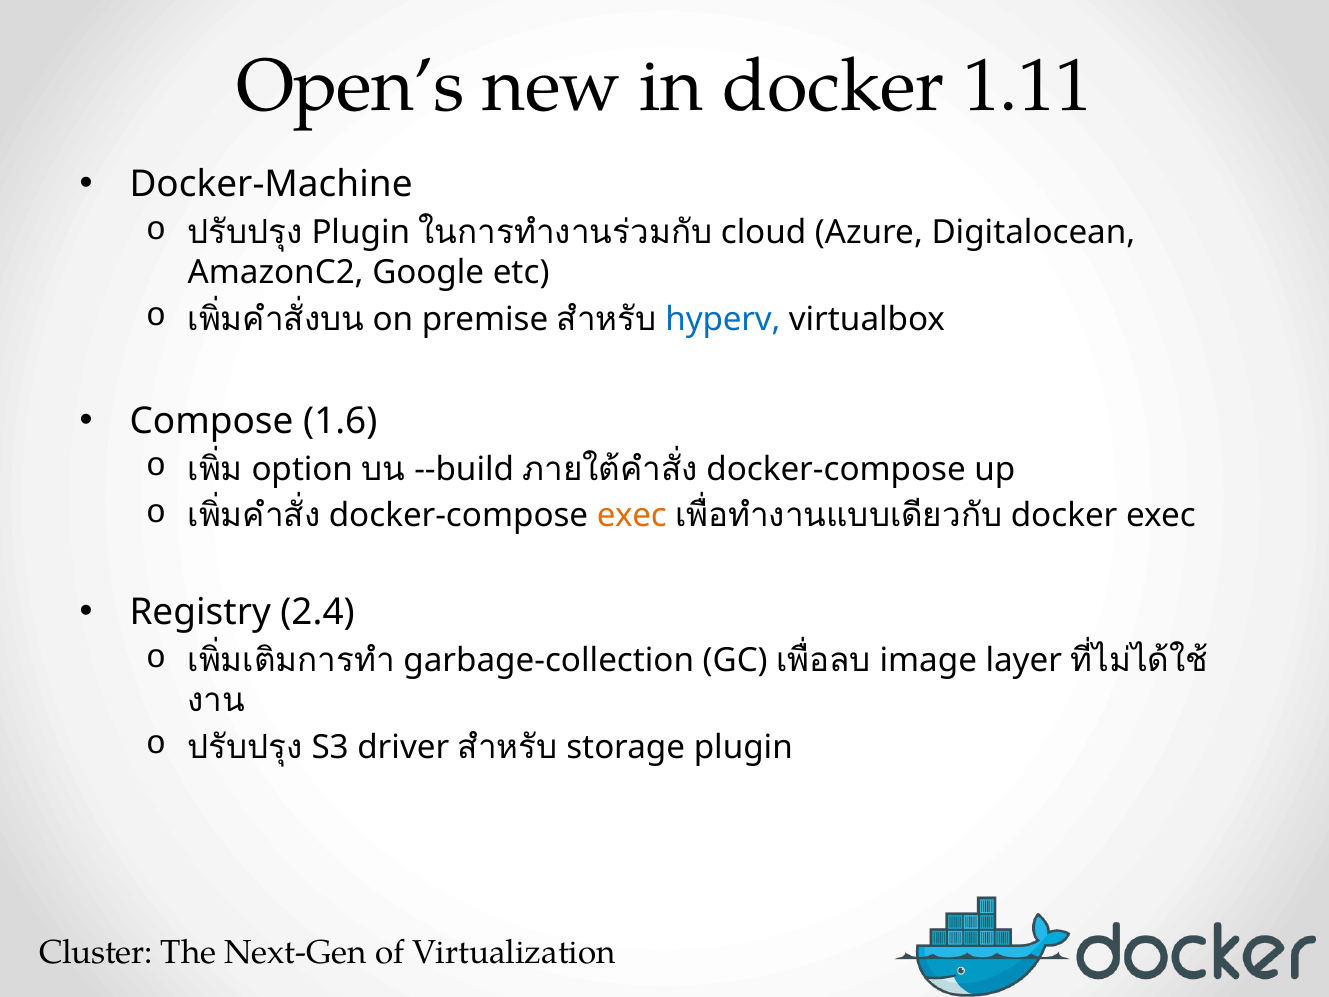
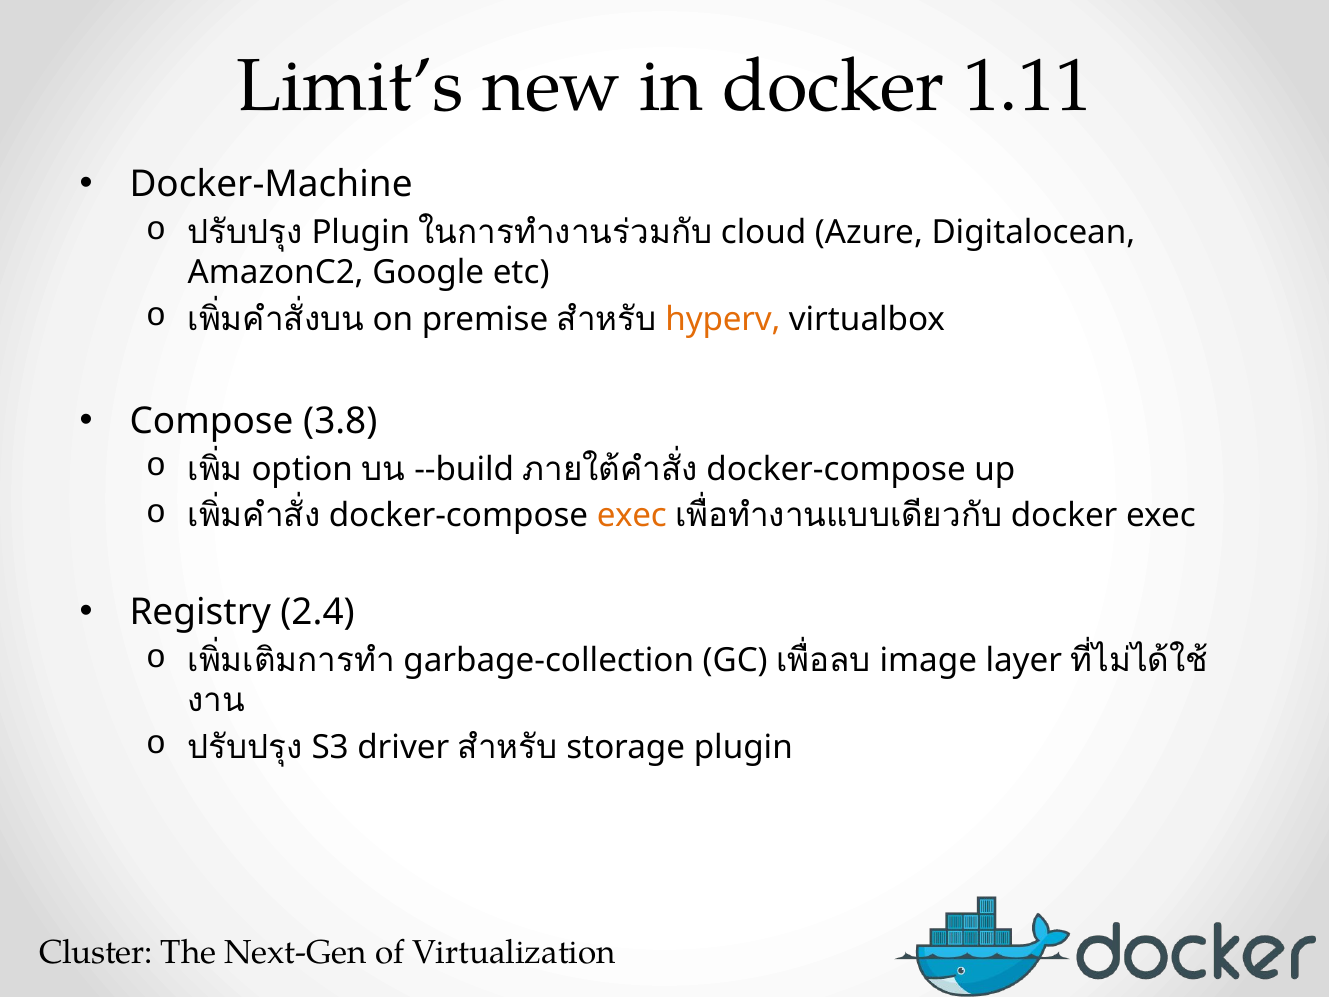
Open’s: Open’s -> Limit’s
hyperv colour: blue -> orange
1.6: 1.6 -> 3.8
